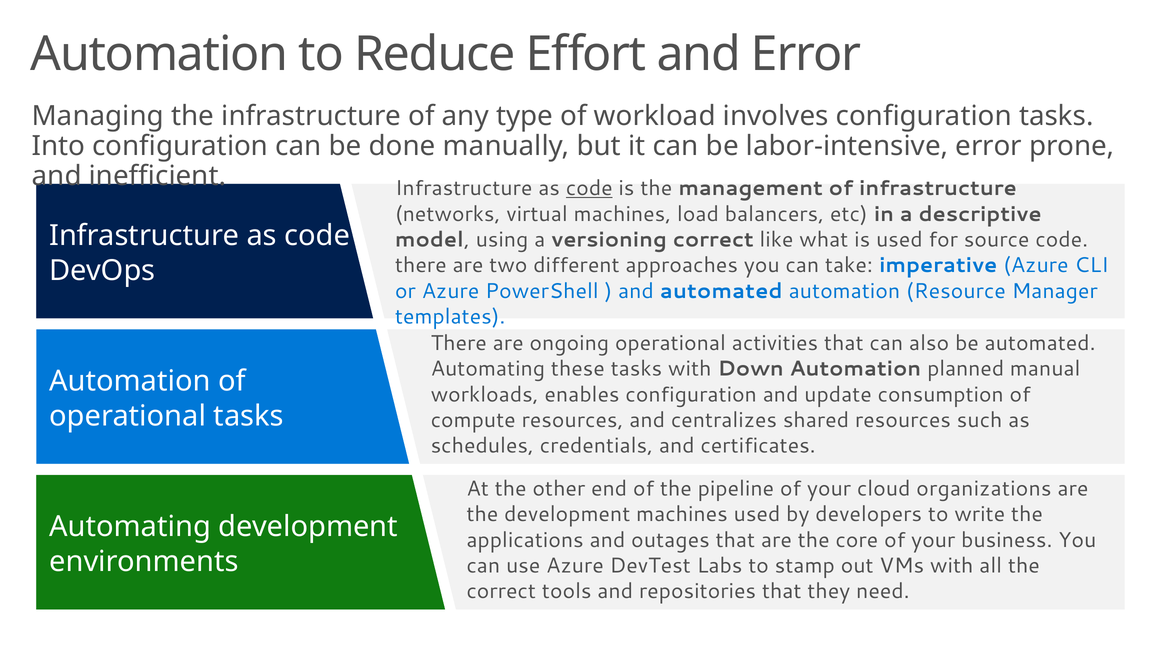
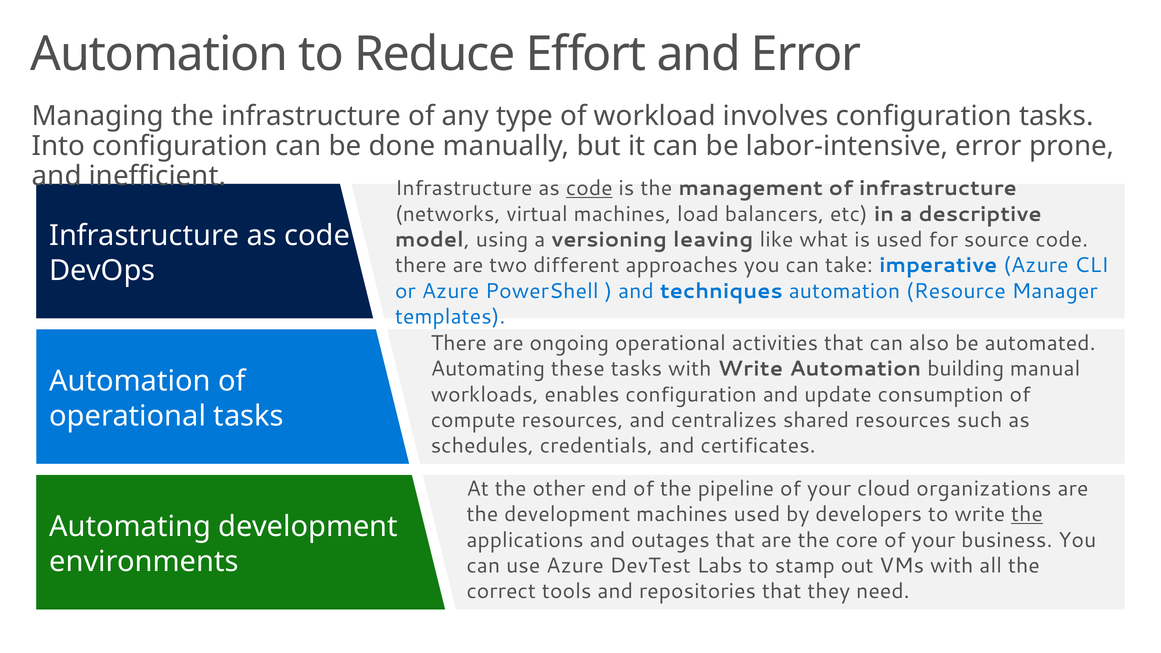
versioning correct: correct -> leaving
and automated: automated -> techniques
with Down: Down -> Write
planned: planned -> building
the at (1027, 514) underline: none -> present
